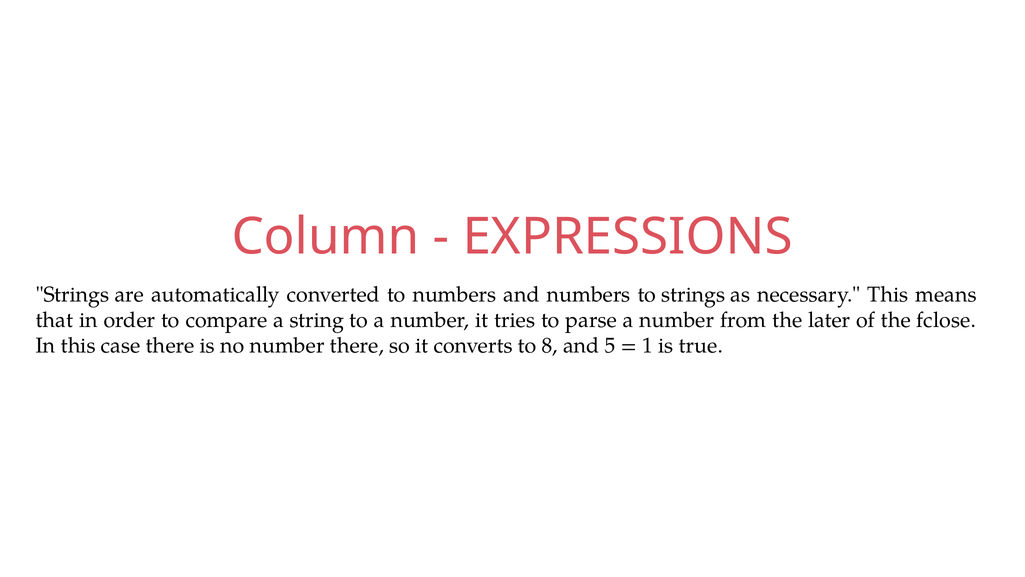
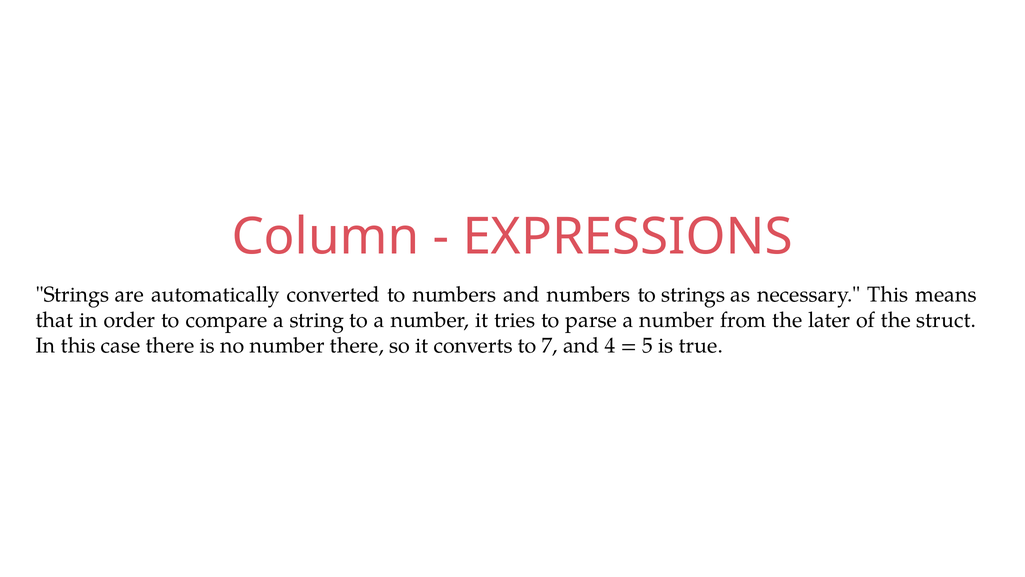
fclose: fclose -> struct
8: 8 -> 7
5: 5 -> 4
1: 1 -> 5
